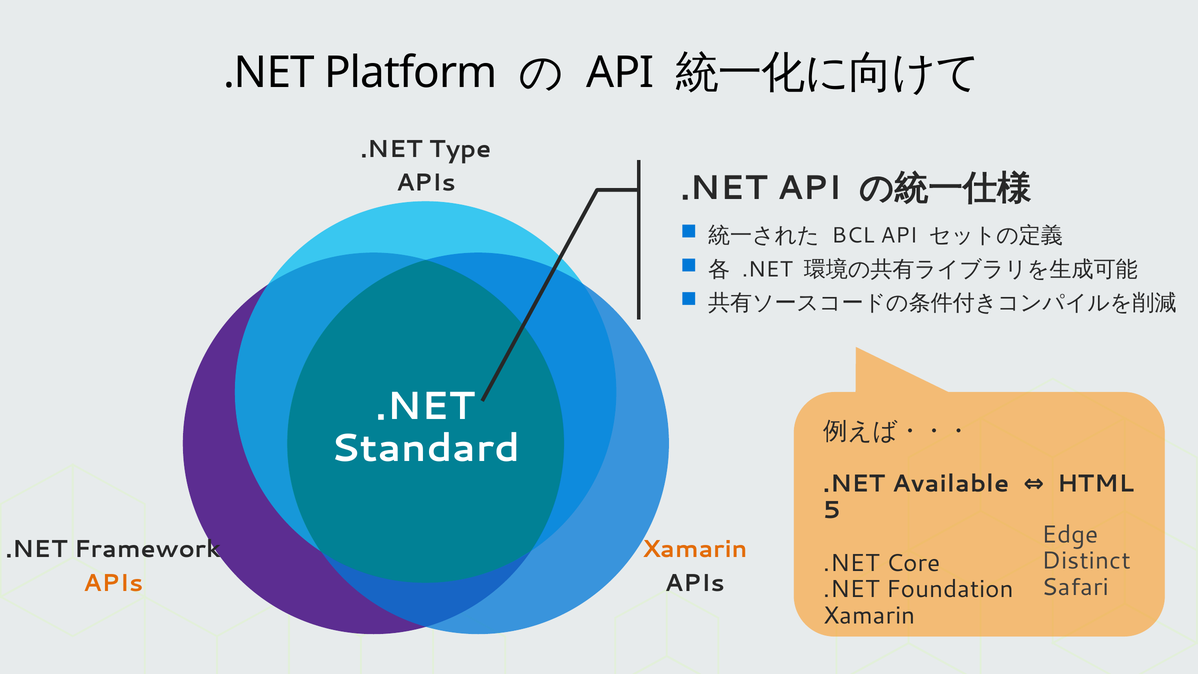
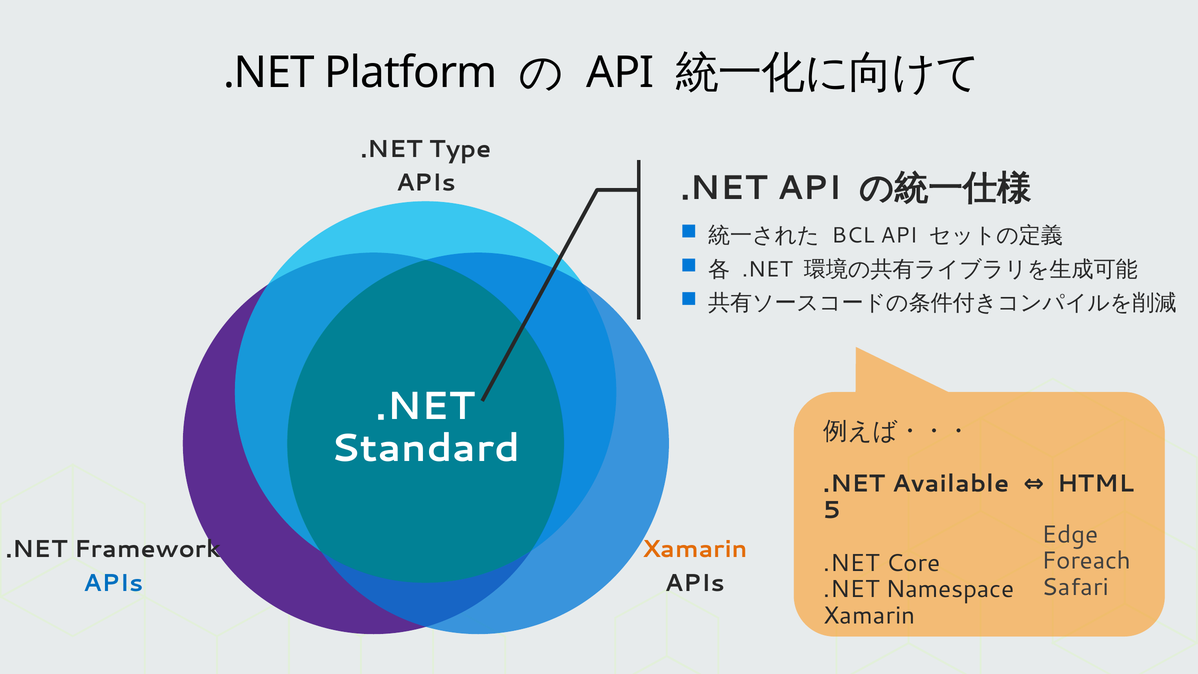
Distinct: Distinct -> Foreach
APIs at (113, 583) colour: orange -> blue
Foundation: Foundation -> Namespace
